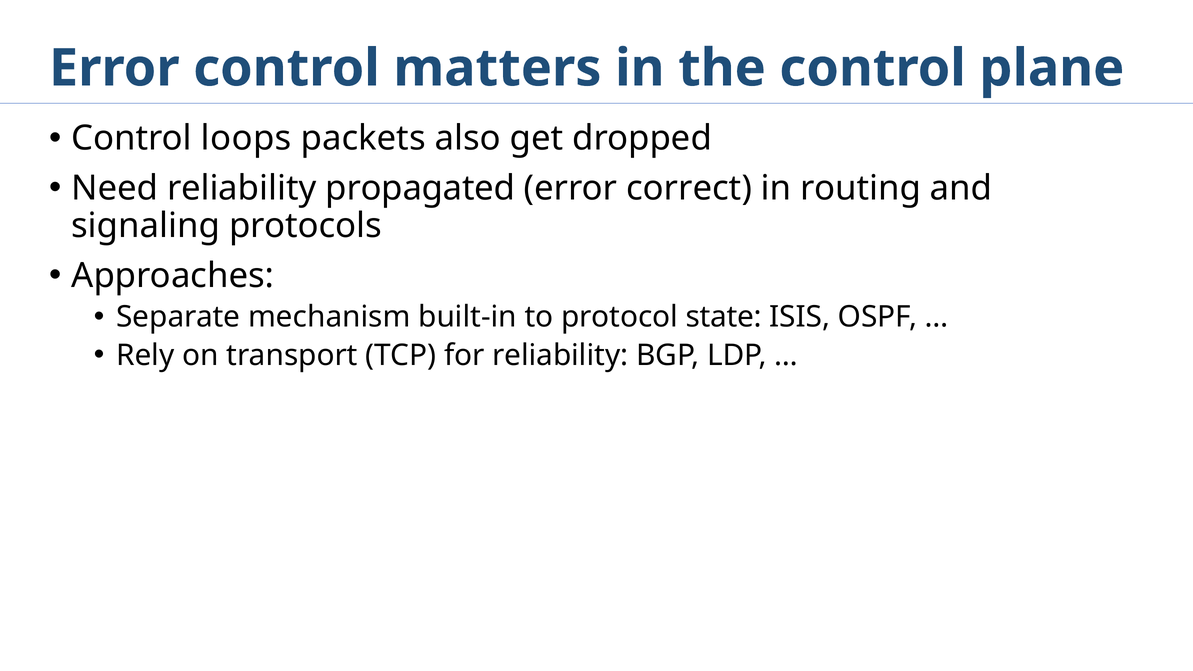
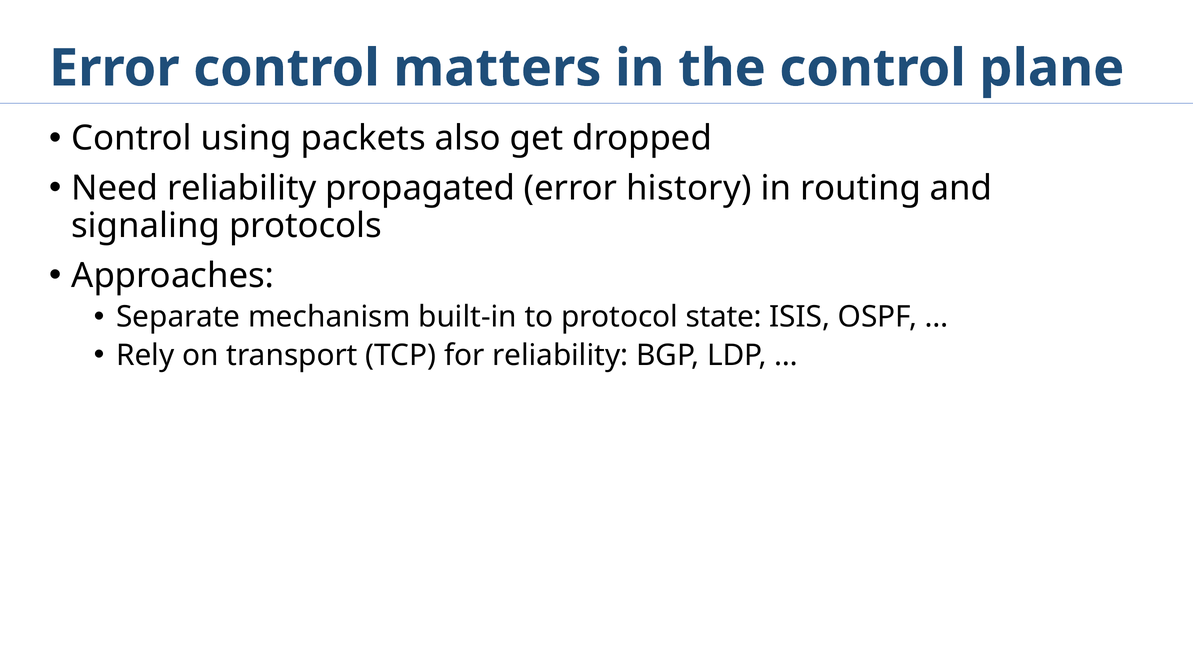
loops: loops -> using
correct: correct -> history
